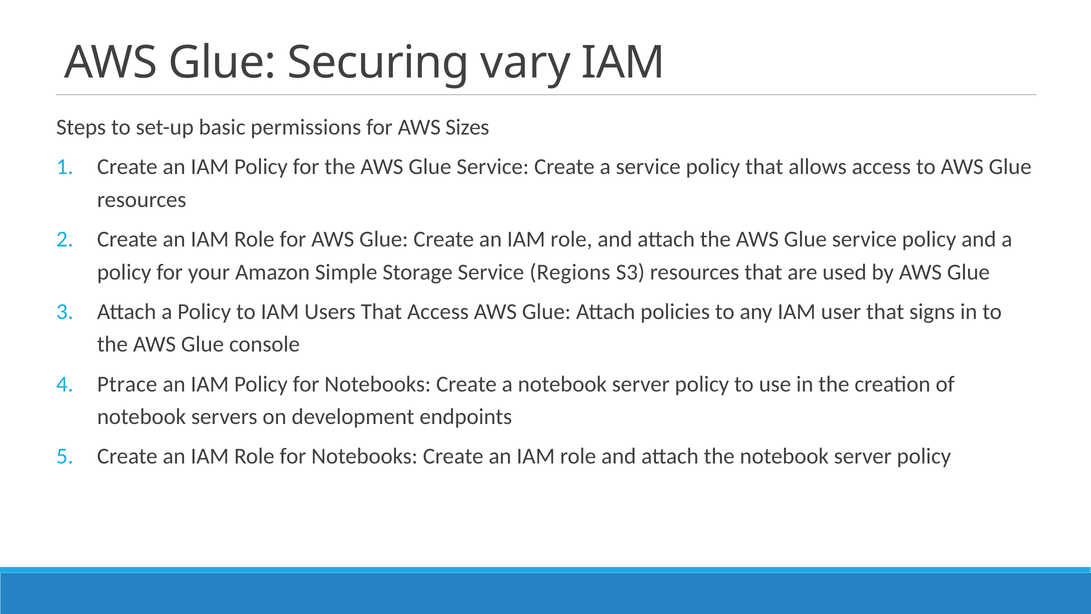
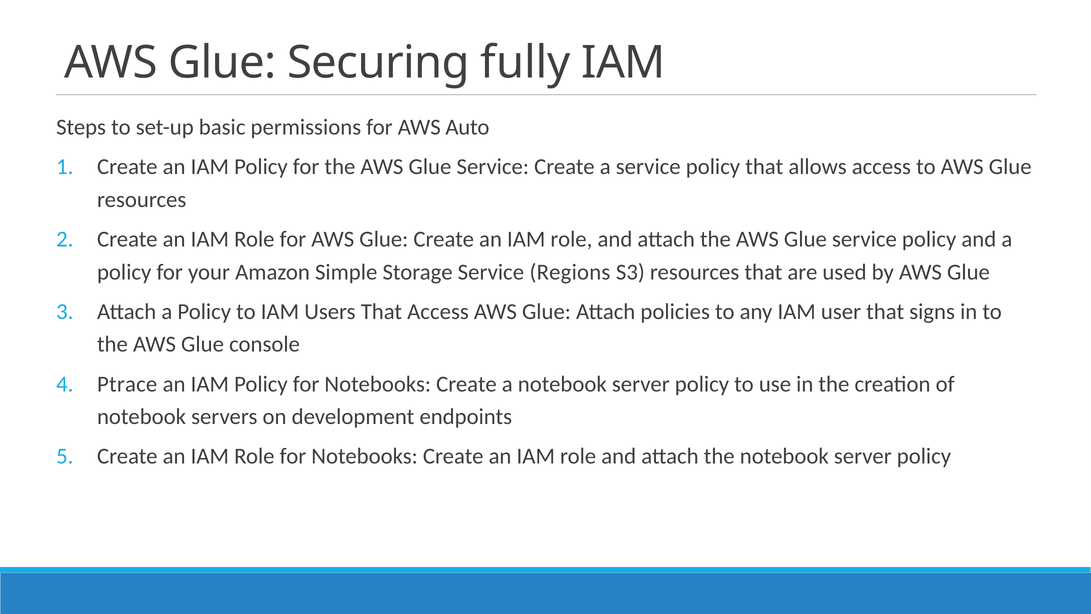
vary: vary -> fully
Sizes: Sizes -> Auto
